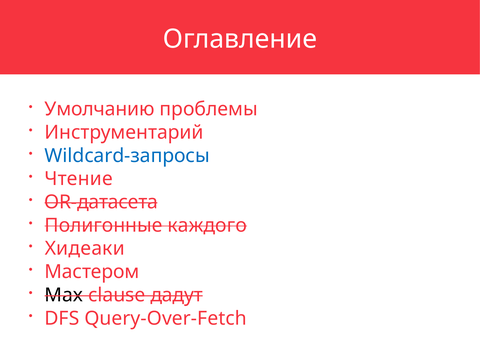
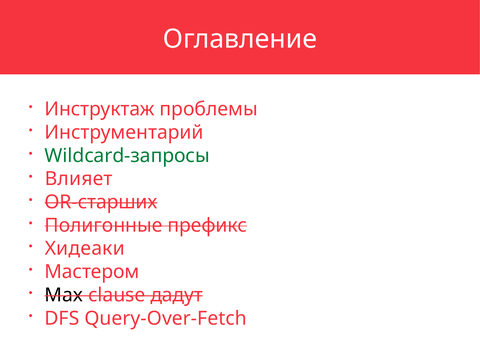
Умолчанию: Умолчанию -> Инструктаж
Wildcard-запросы colour: blue -> green
Чтение: Чтение -> Влияет
OR-датасета: OR-датасета -> OR-старших
каждого: каждого -> префикс
